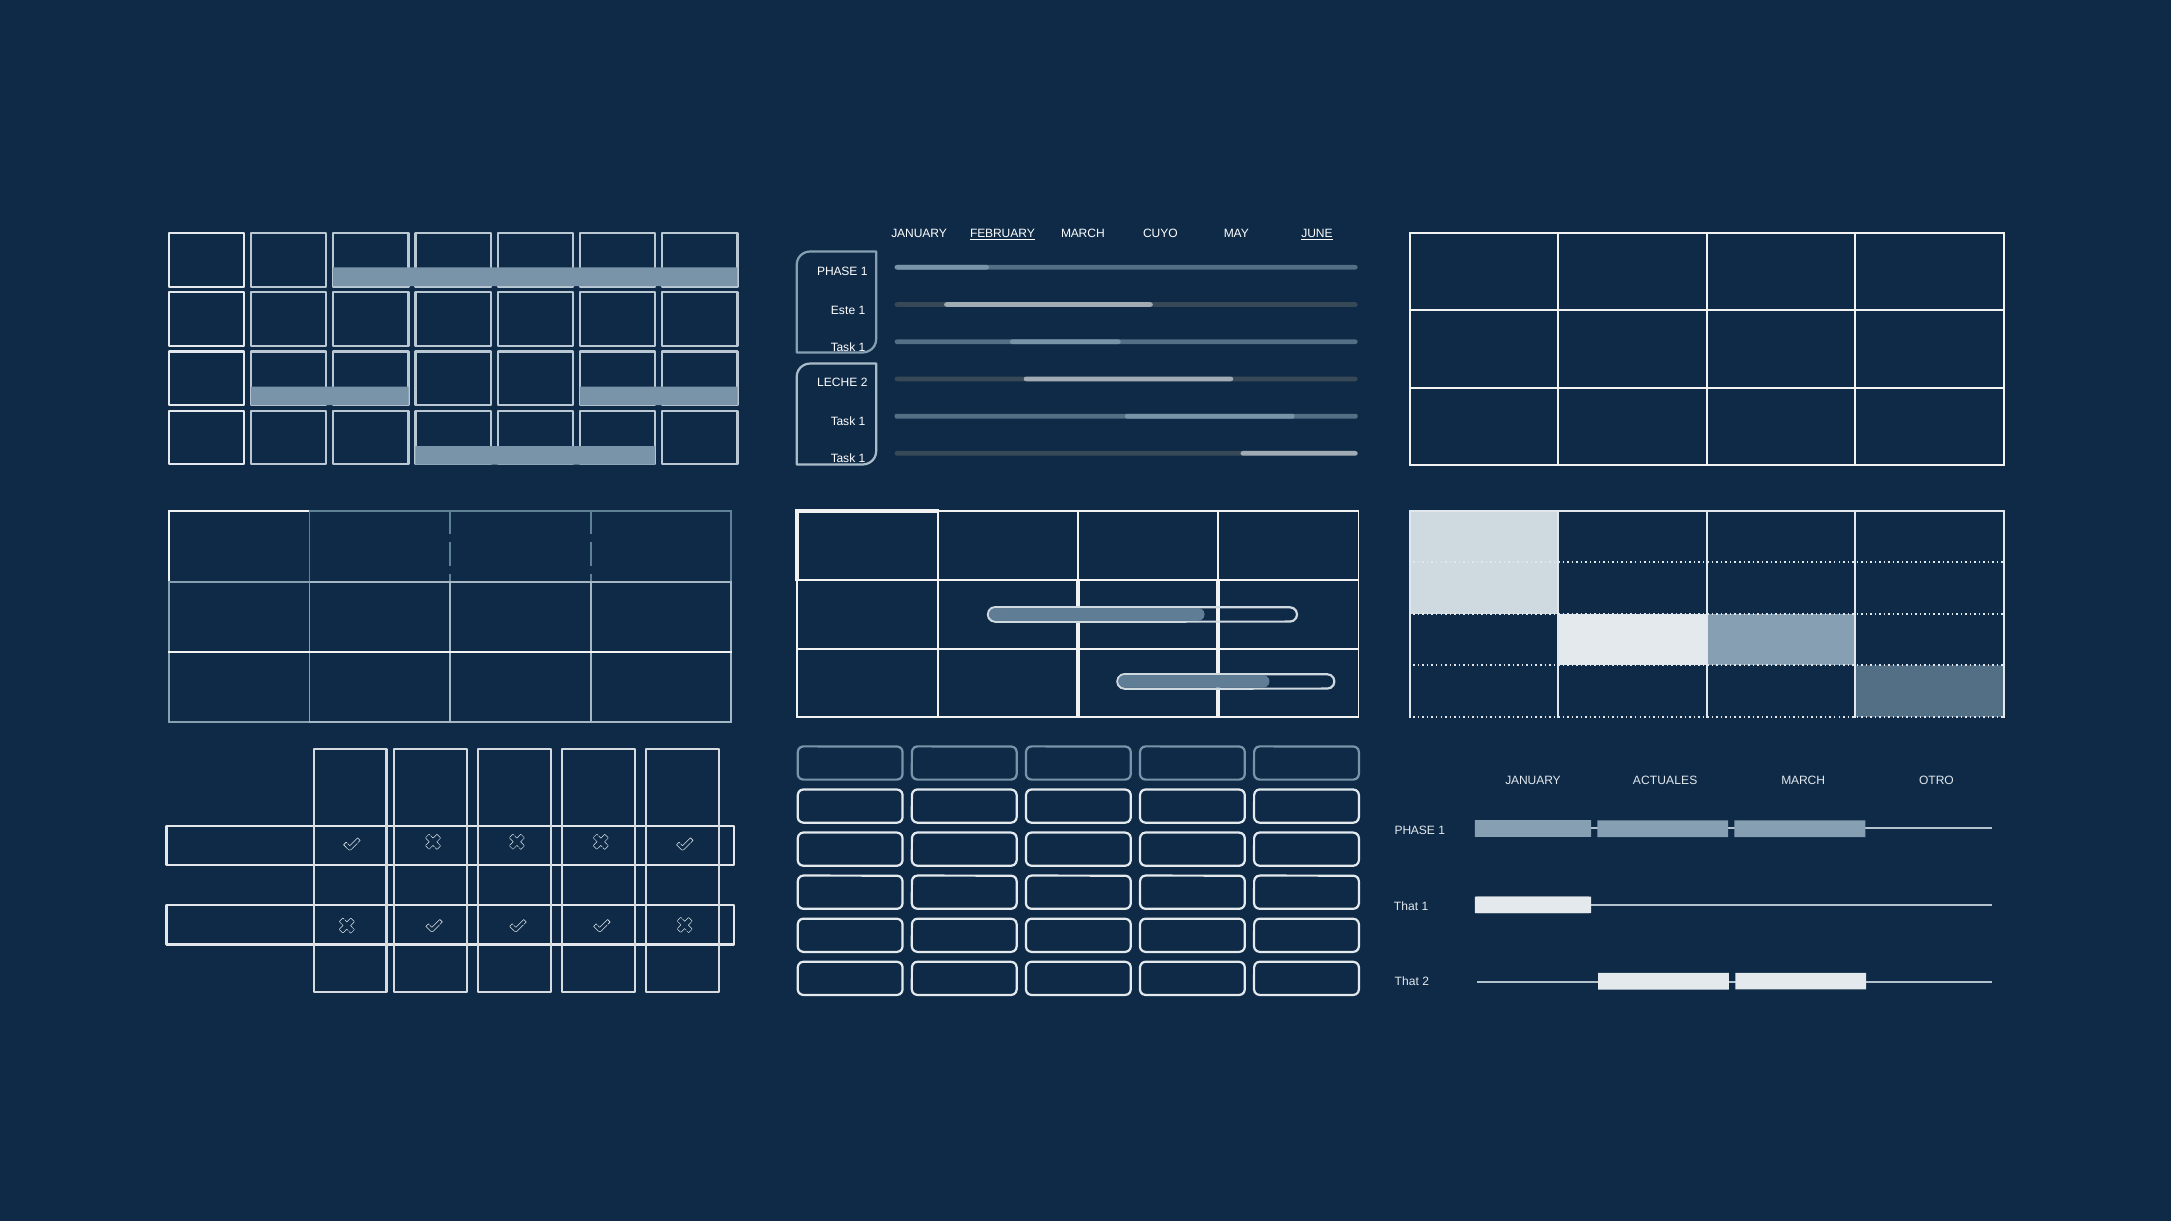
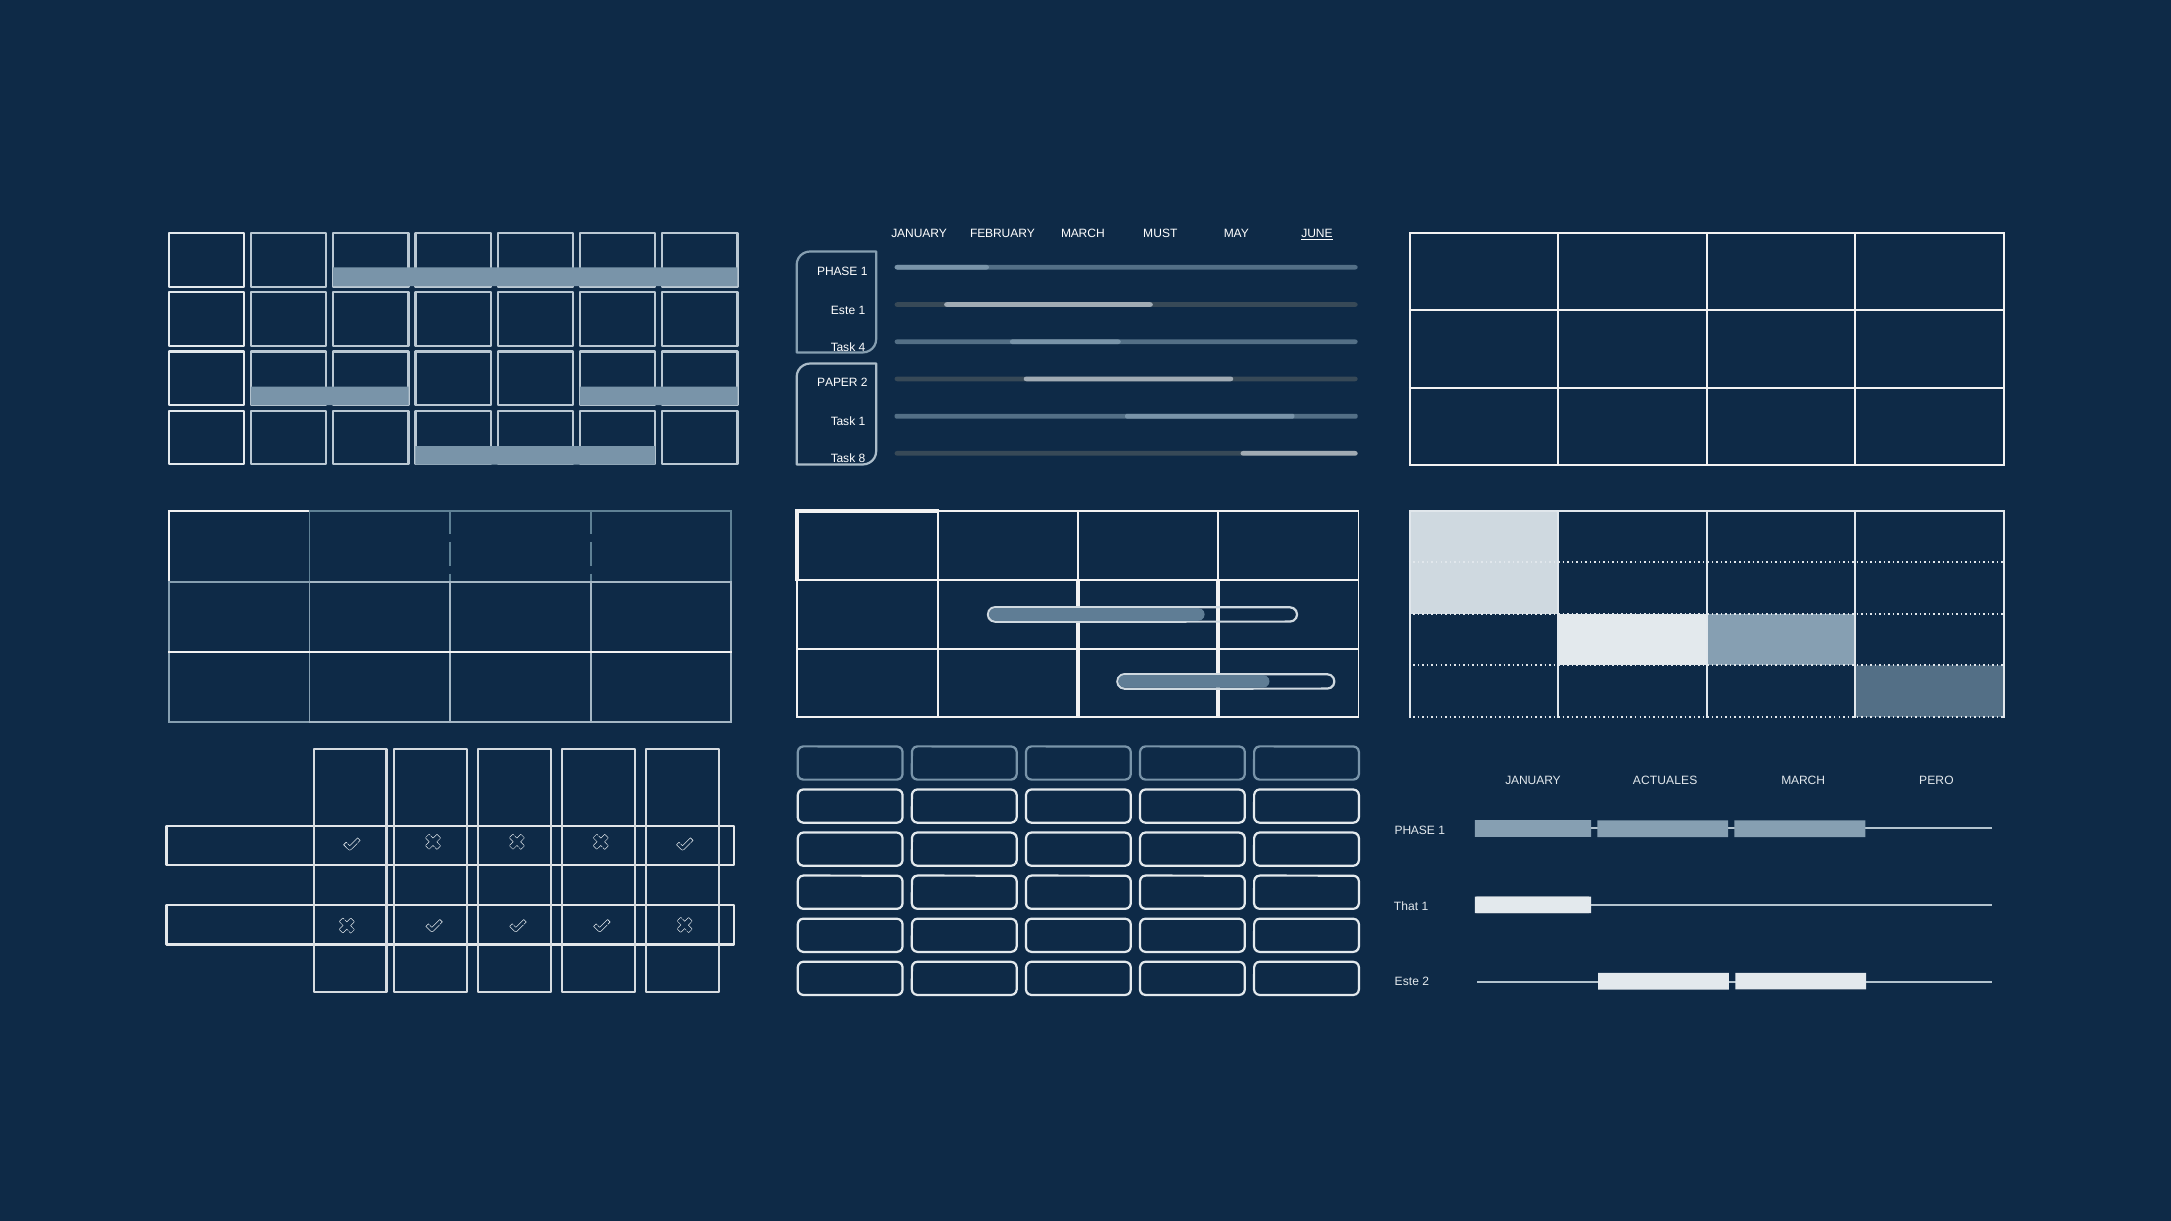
FEBRUARY underline: present -> none
CUYO: CUYO -> MUST
1 at (862, 347): 1 -> 4
LECHE: LECHE -> PAPER
1 at (862, 459): 1 -> 8
OTRO: OTRO -> PERO
That at (1407, 982): That -> Este
